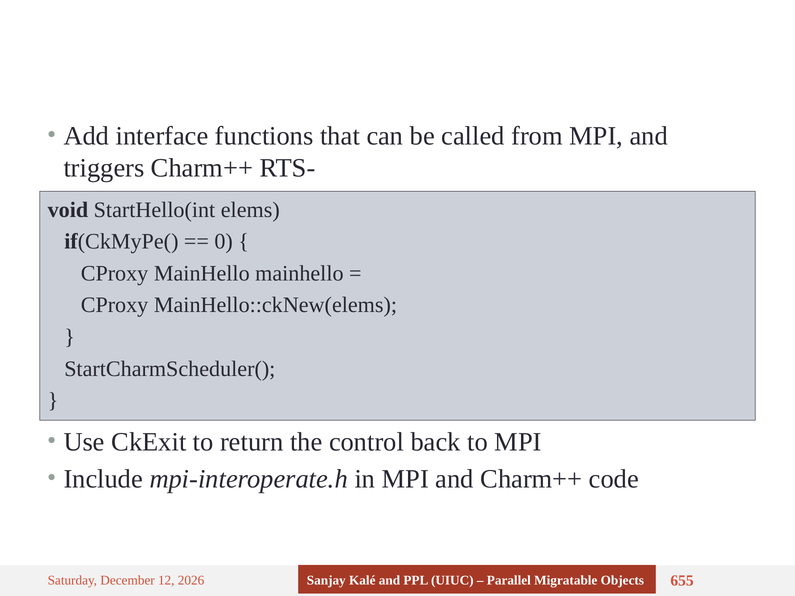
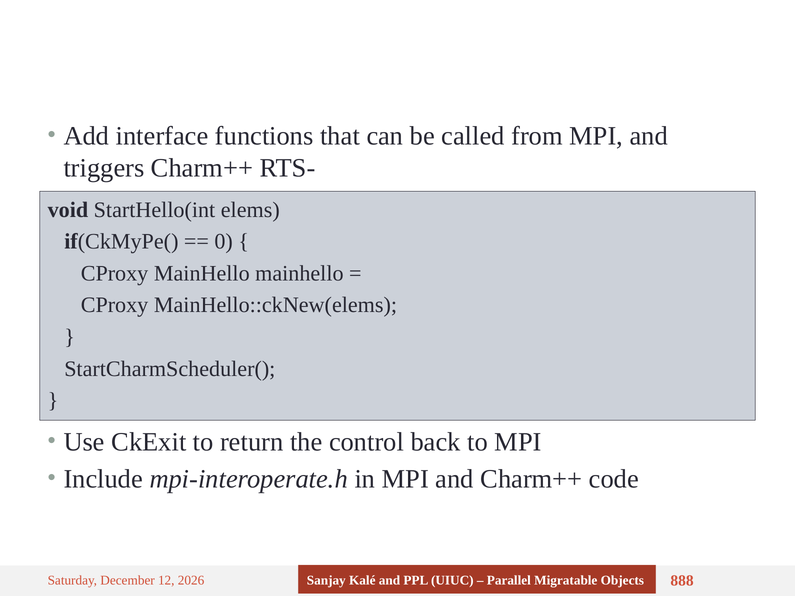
655: 655 -> 888
